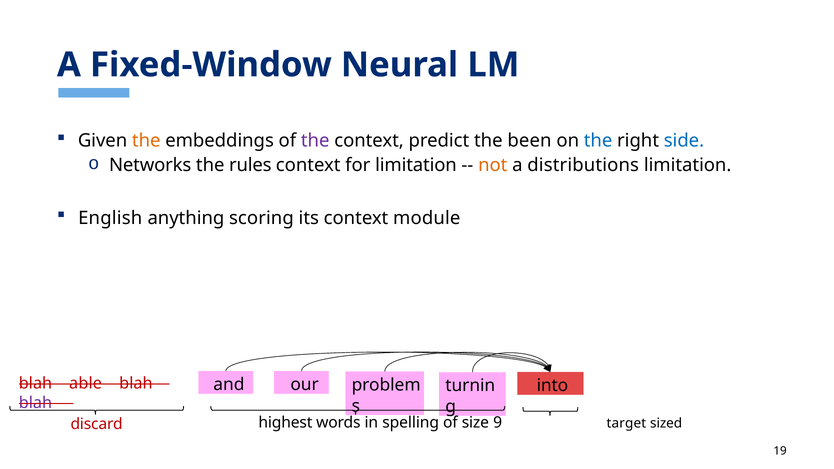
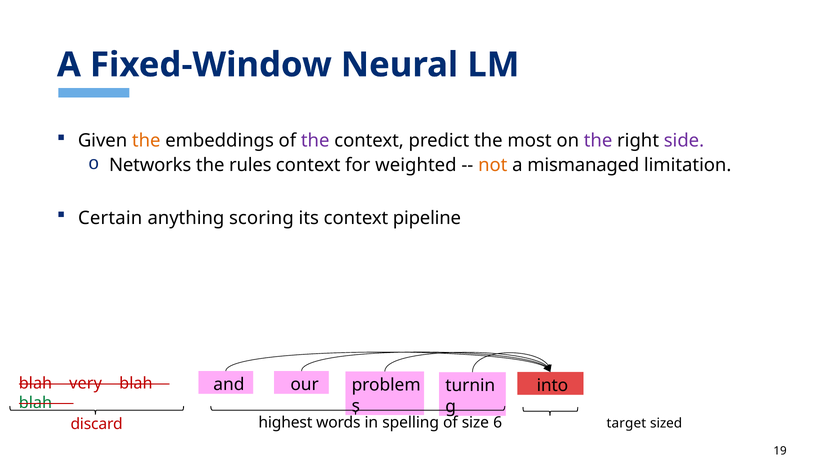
been: been -> most
the at (598, 141) colour: blue -> purple
side colour: blue -> purple
for limitation: limitation -> weighted
distributions: distributions -> mismanaged
English: English -> Certain
module: module -> pipeline
able: able -> very
blah at (35, 403) colour: purple -> green
9: 9 -> 6
